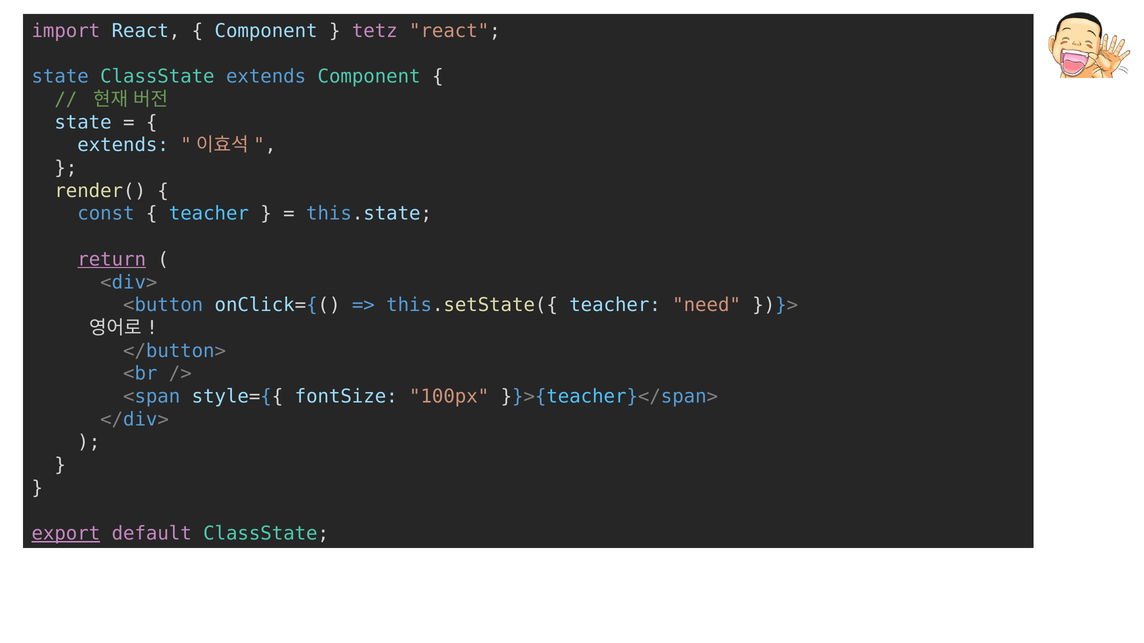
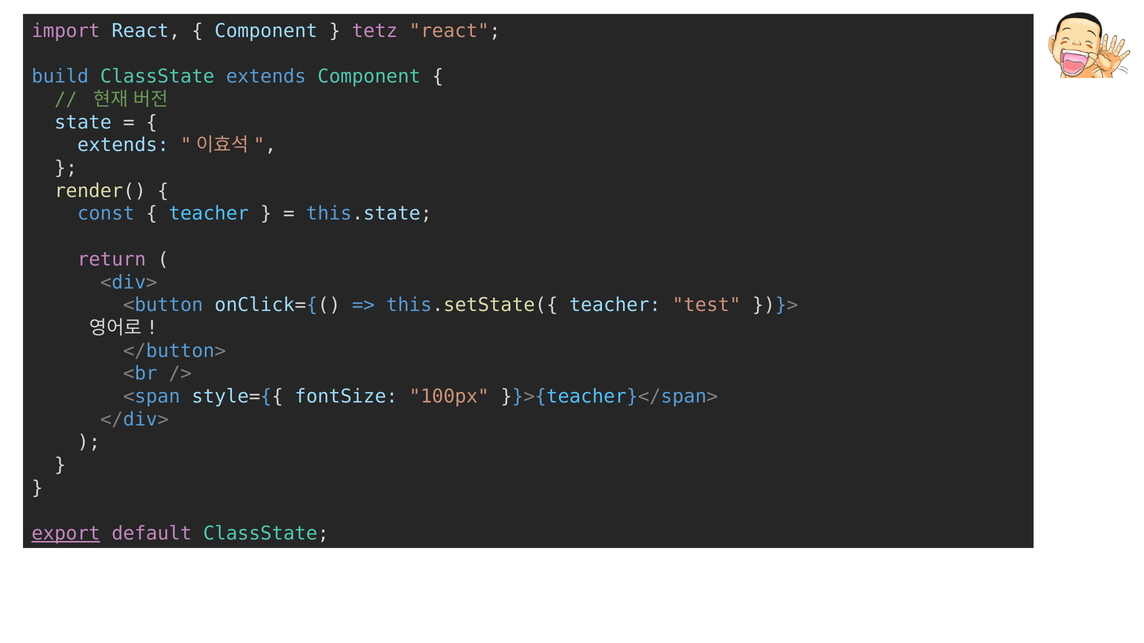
state at (60, 77): state -> build
return underline: present -> none
need: need -> test
